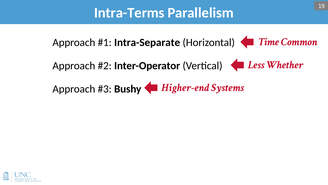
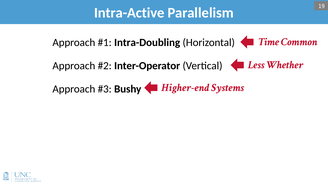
Intra-Terms: Intra-Terms -> Intra-Active
Intra-Separate: Intra-Separate -> Intra-Doubling
